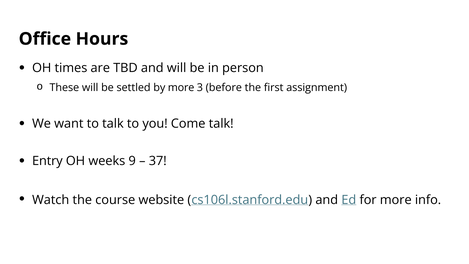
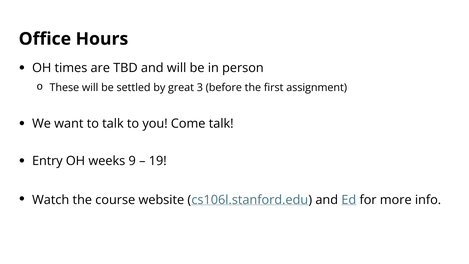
by more: more -> great
37: 37 -> 19
